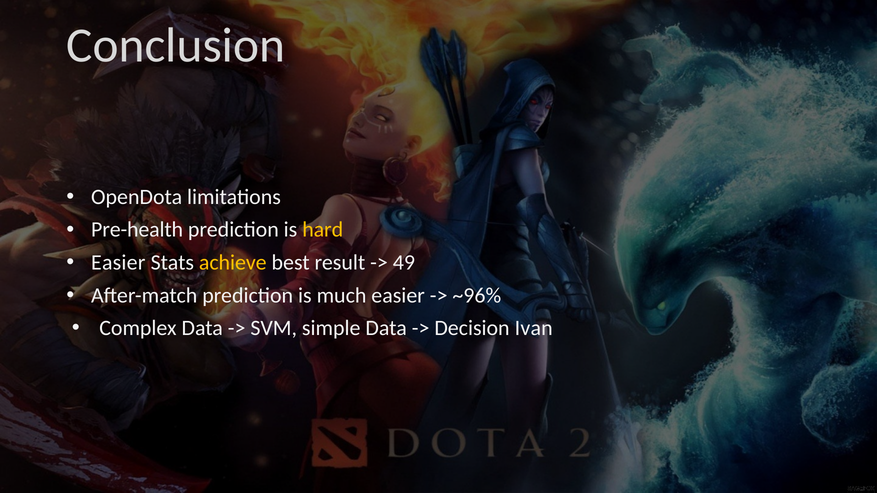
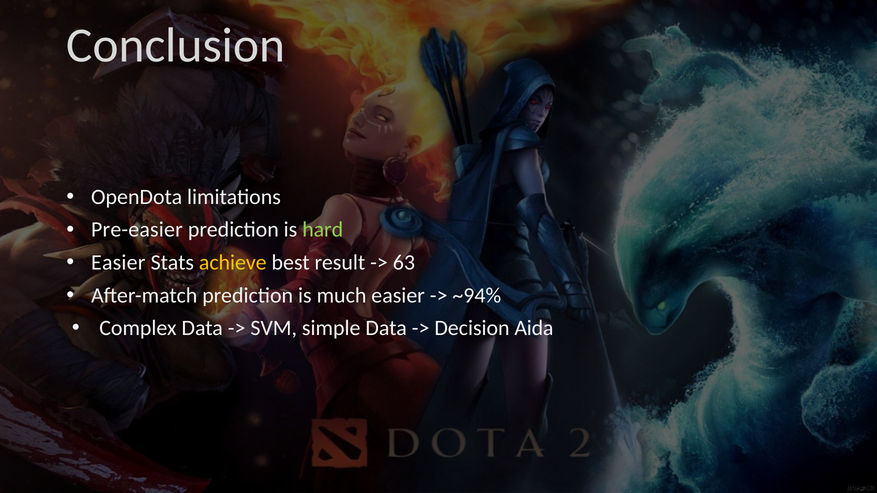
Pre-health: Pre-health -> Pre-easier
hard colour: yellow -> light green
49: 49 -> 63
~96%: ~96% -> ~94%
Ivan: Ivan -> Aida
